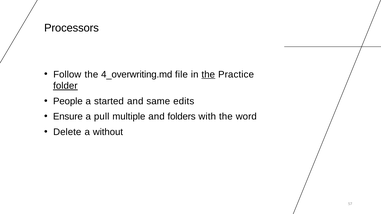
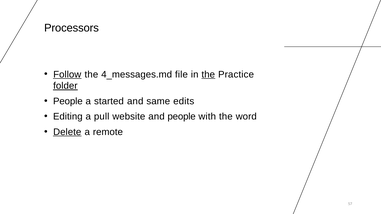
Follow underline: none -> present
4_overwriting.md: 4_overwriting.md -> 4_messages.md
Ensure: Ensure -> Editing
multiple: multiple -> website
and folders: folders -> people
Delete underline: none -> present
without: without -> remote
